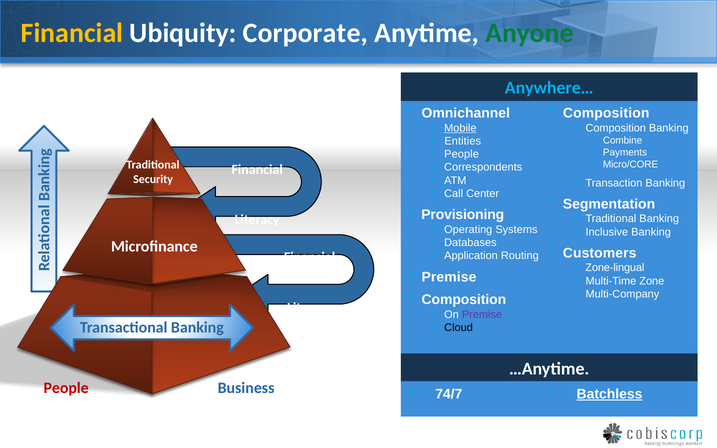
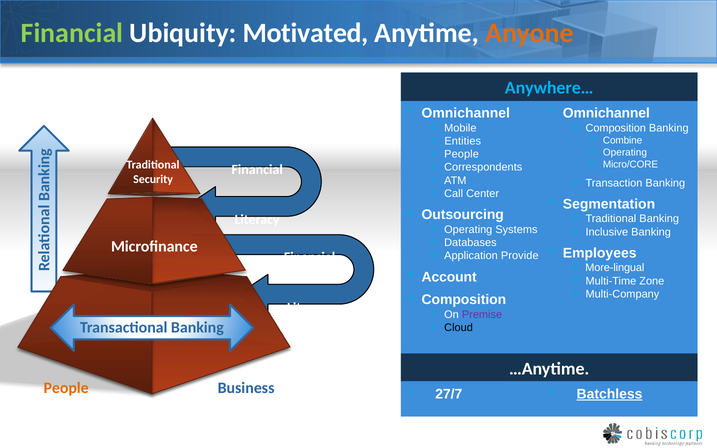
Financial at (72, 33) colour: yellow -> light green
Corporate: Corporate -> Motivated
Anyone colour: green -> orange
Composition at (606, 113): Composition -> Omnichannel
Mobile underline: present -> none
Payments at (625, 152): Payments -> Operating
Provisioning: Provisioning -> Outsourcing
Customers: Customers -> Employees
Routing: Routing -> Provide
Zone-lingual: Zone-lingual -> More-lingual
Premise at (449, 277): Premise -> Account
People at (66, 388) colour: red -> orange
74/7: 74/7 -> 27/7
